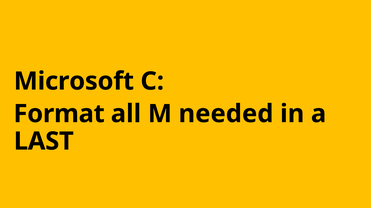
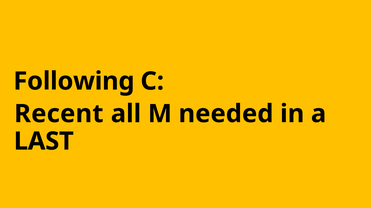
Microsoft: Microsoft -> Following
Format: Format -> Recent
